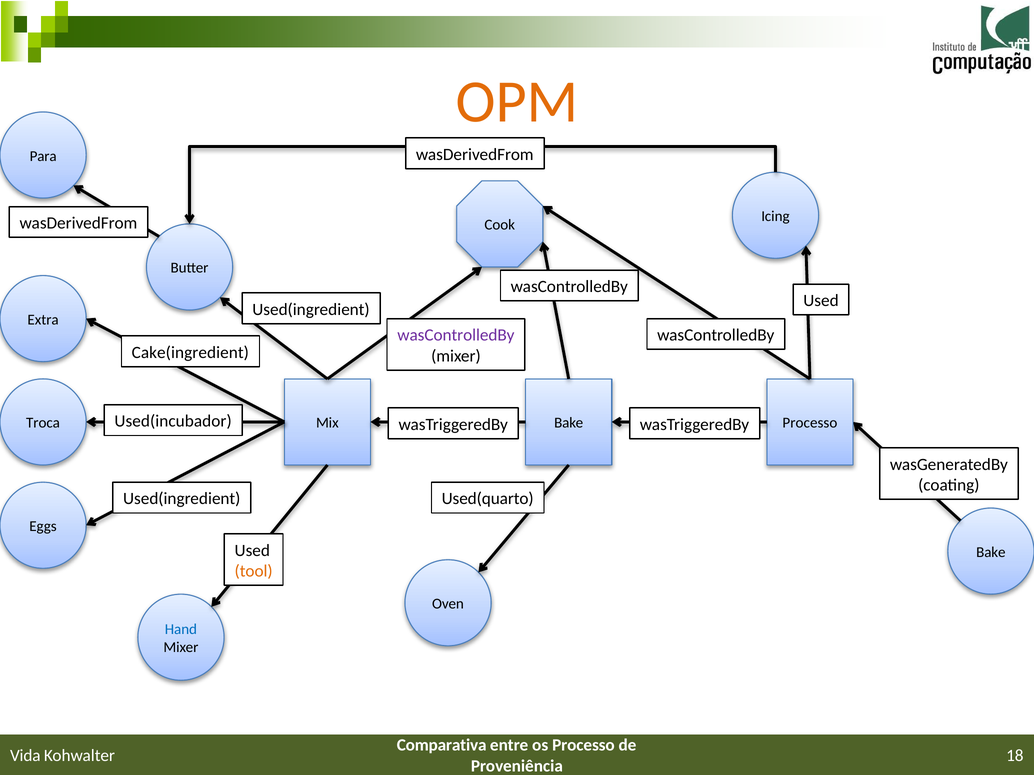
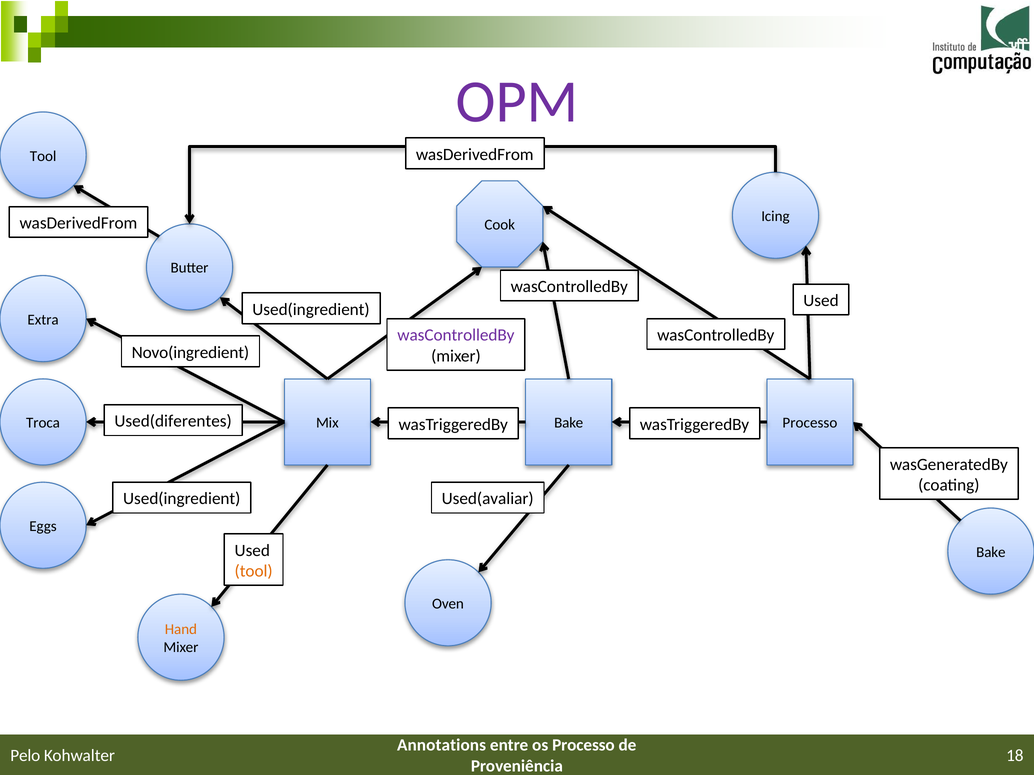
OPM colour: orange -> purple
Para at (43, 156): Para -> Tool
Cake(ingredient: Cake(ingredient -> Novo(ingredient
Used(incubador: Used(incubador -> Used(diferentes
Used(quarto: Used(quarto -> Used(avaliar
Hand colour: blue -> orange
Comparativa: Comparativa -> Annotations
Vida: Vida -> Pelo
